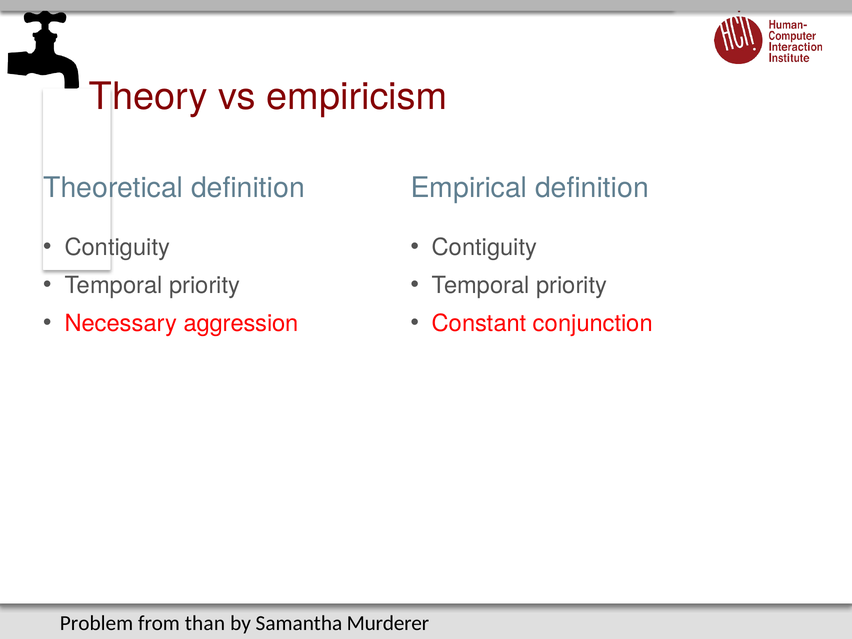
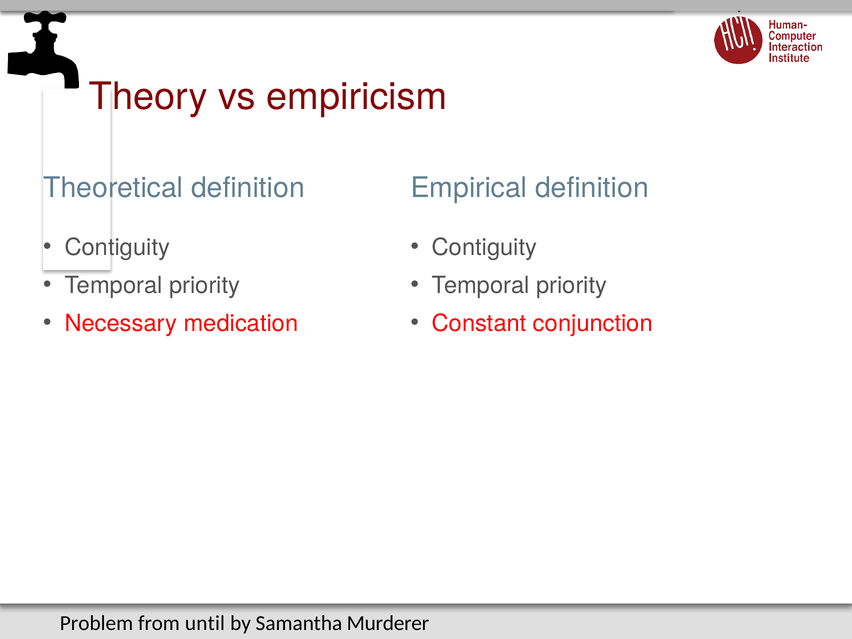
aggression: aggression -> medication
than: than -> until
